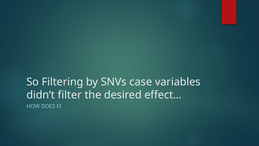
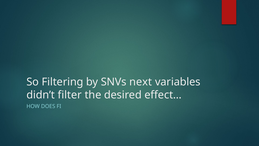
case: case -> next
